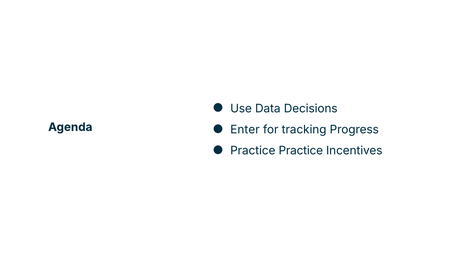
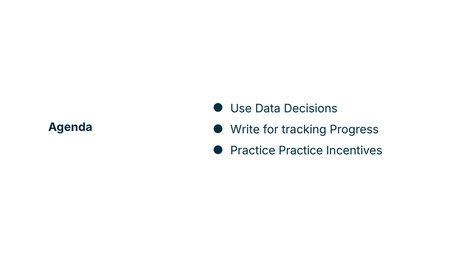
Enter: Enter -> Write
